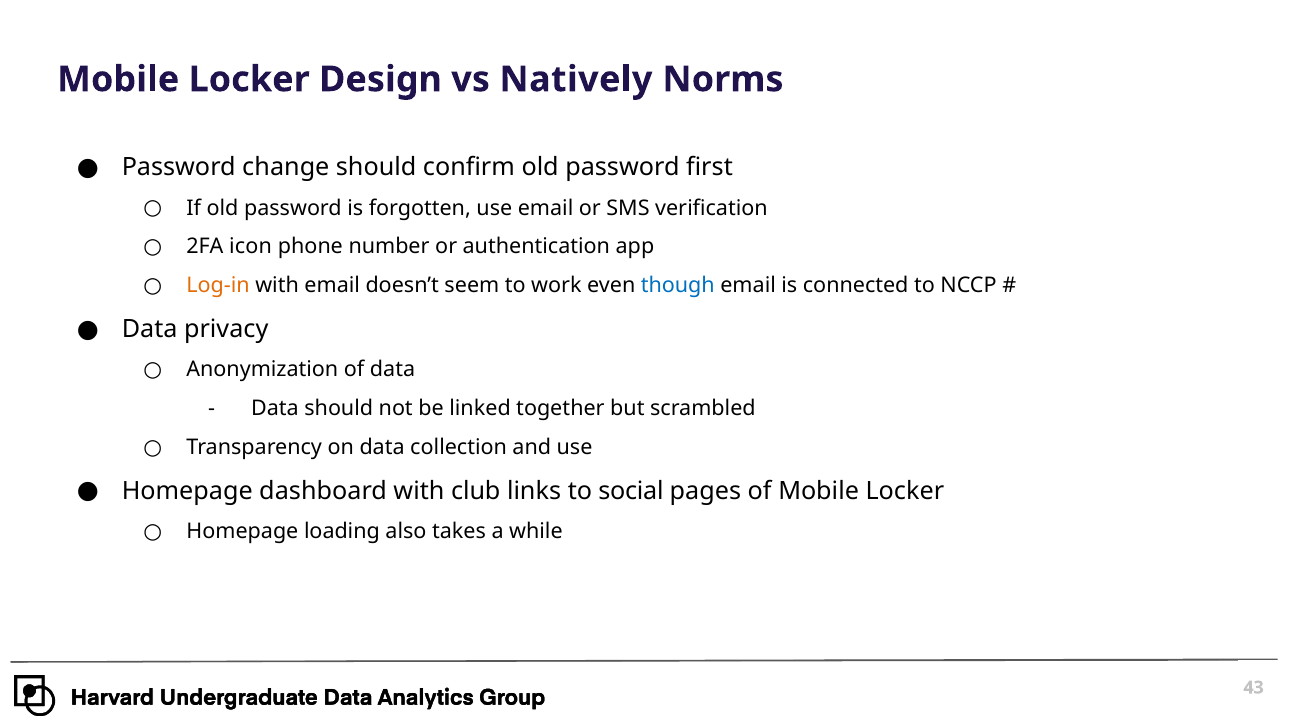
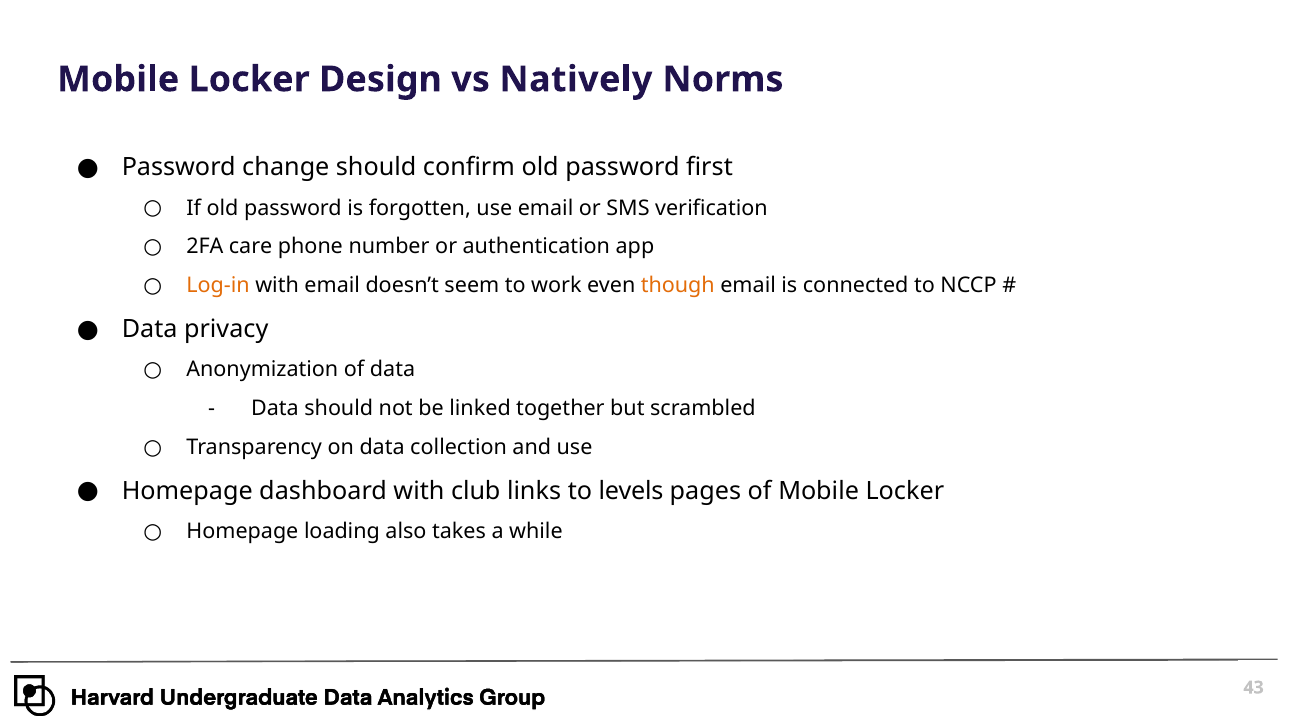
icon: icon -> care
though colour: blue -> orange
social: social -> levels
